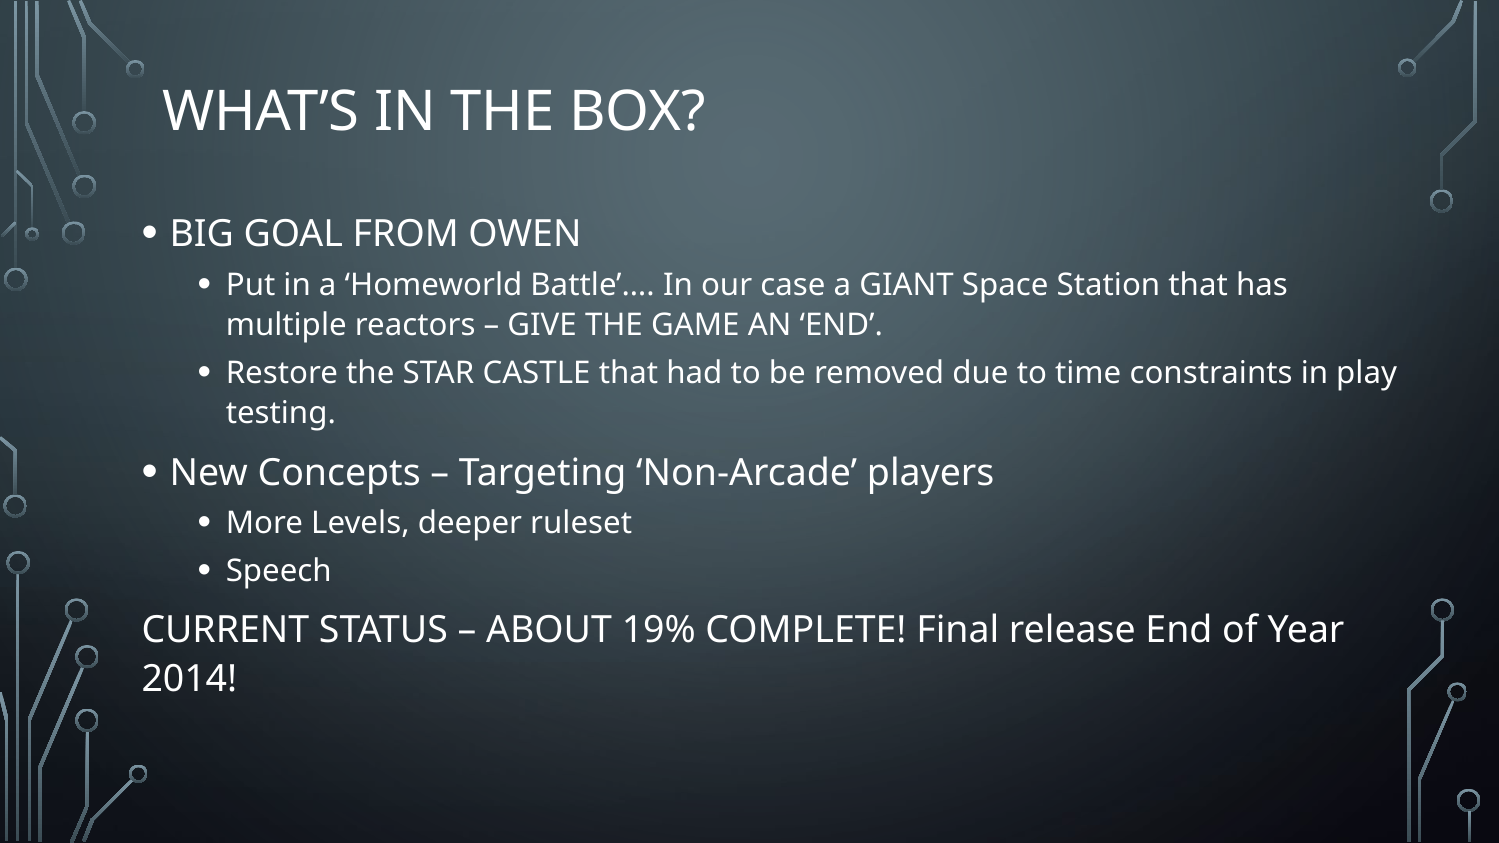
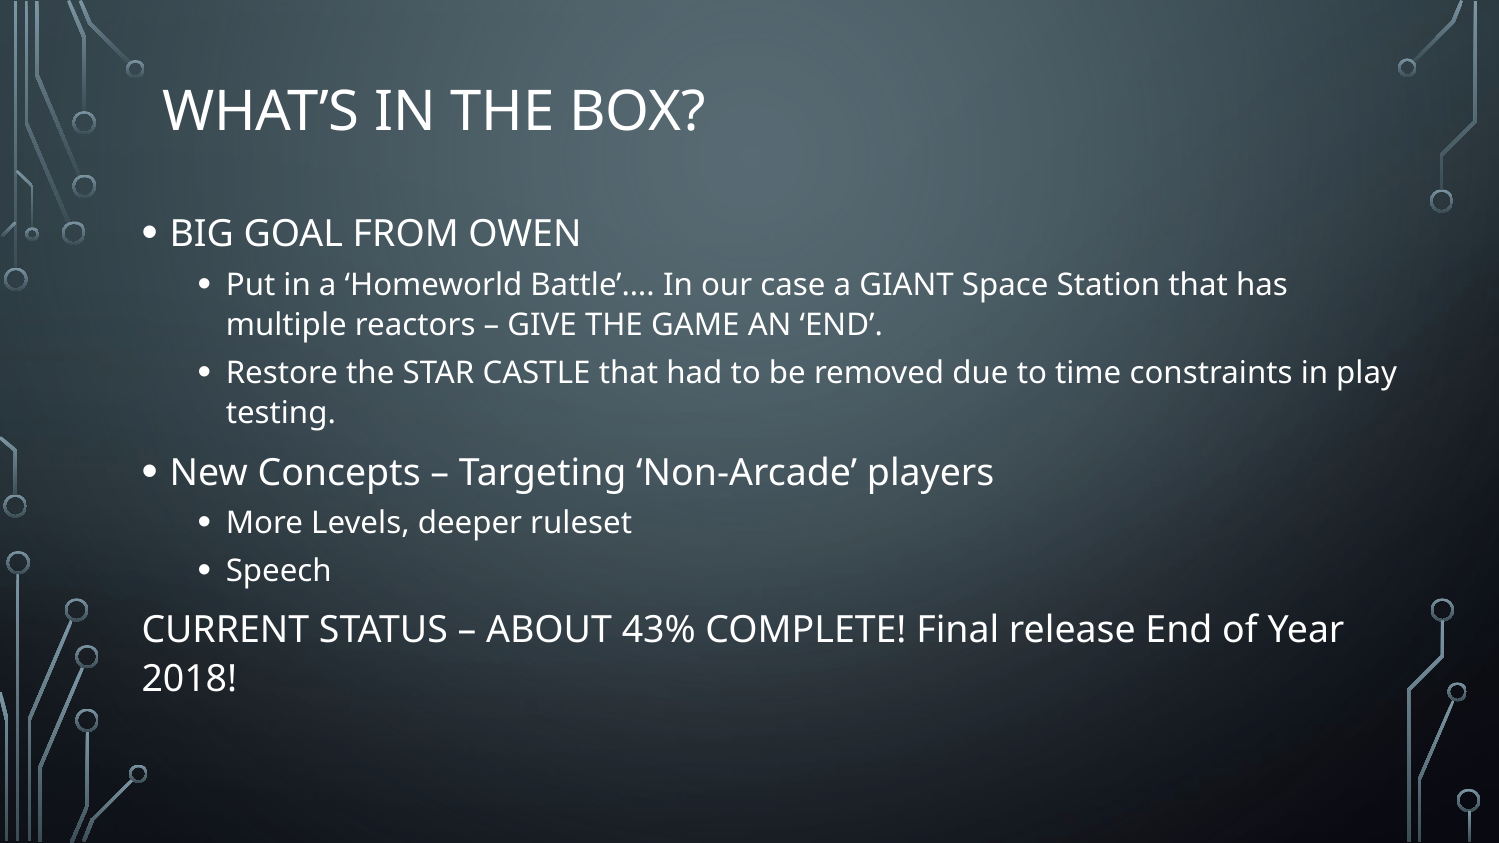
19%: 19% -> 43%
2014: 2014 -> 2018
